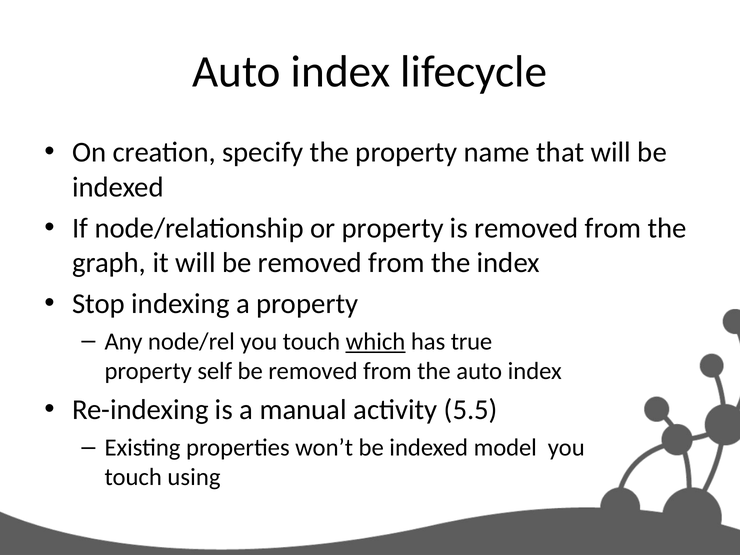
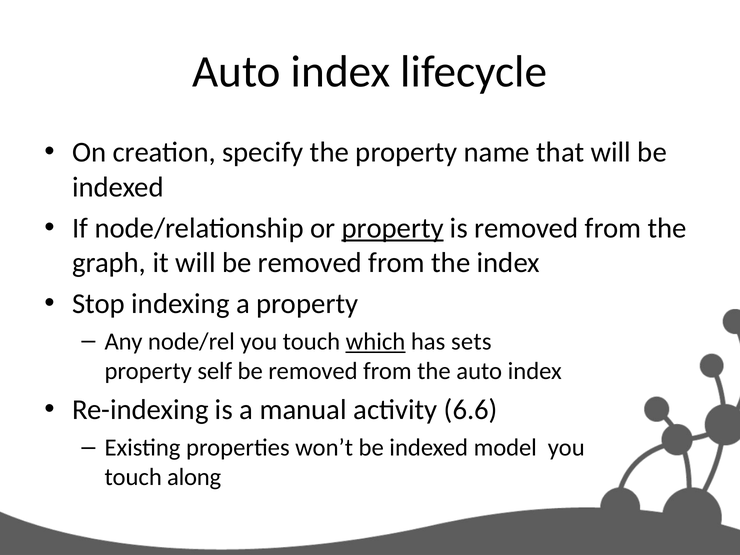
property at (393, 228) underline: none -> present
true: true -> sets
5.5: 5.5 -> 6.6
using: using -> along
